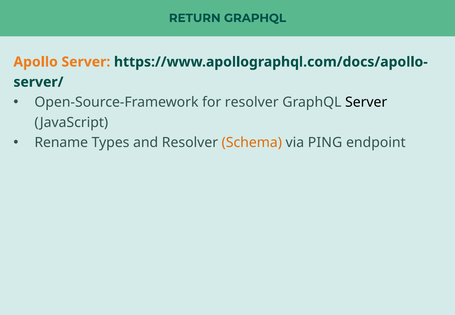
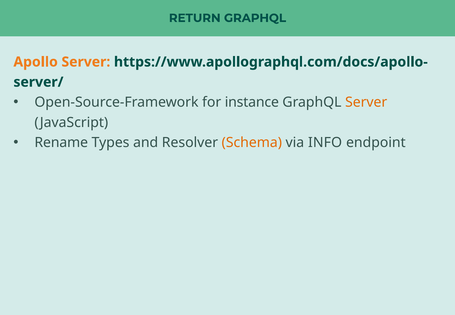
for resolver: resolver -> instance
Server at (366, 102) colour: black -> orange
PING: PING -> INFO
